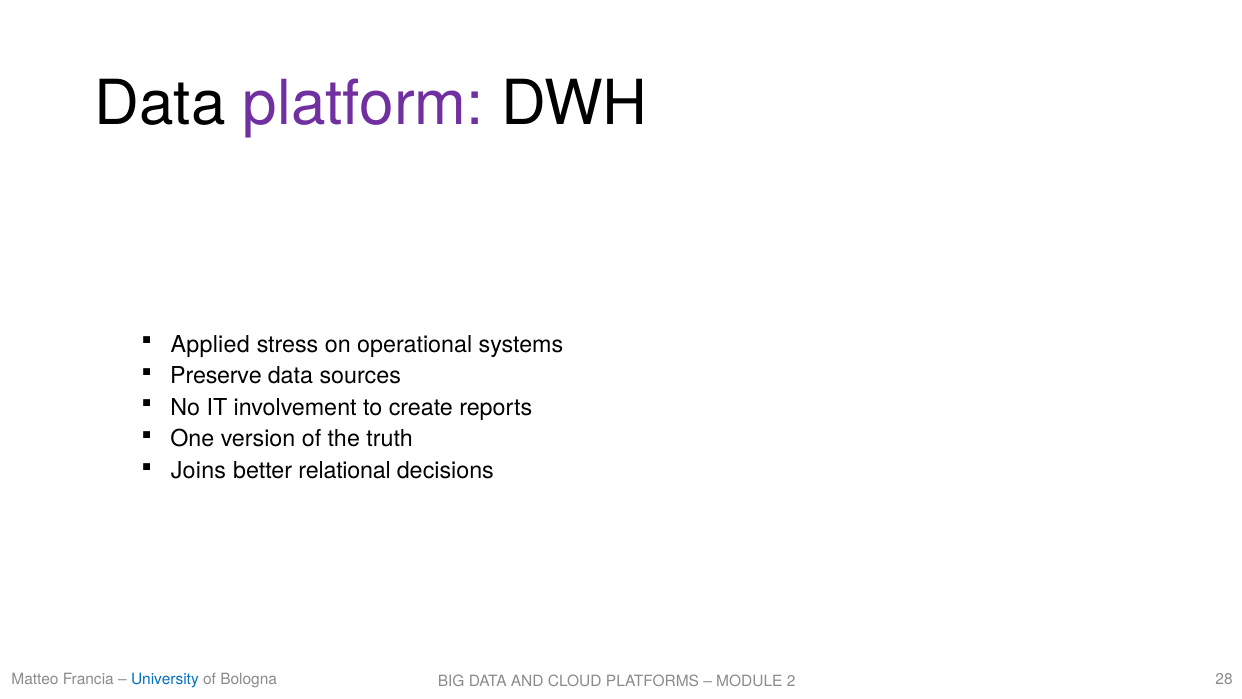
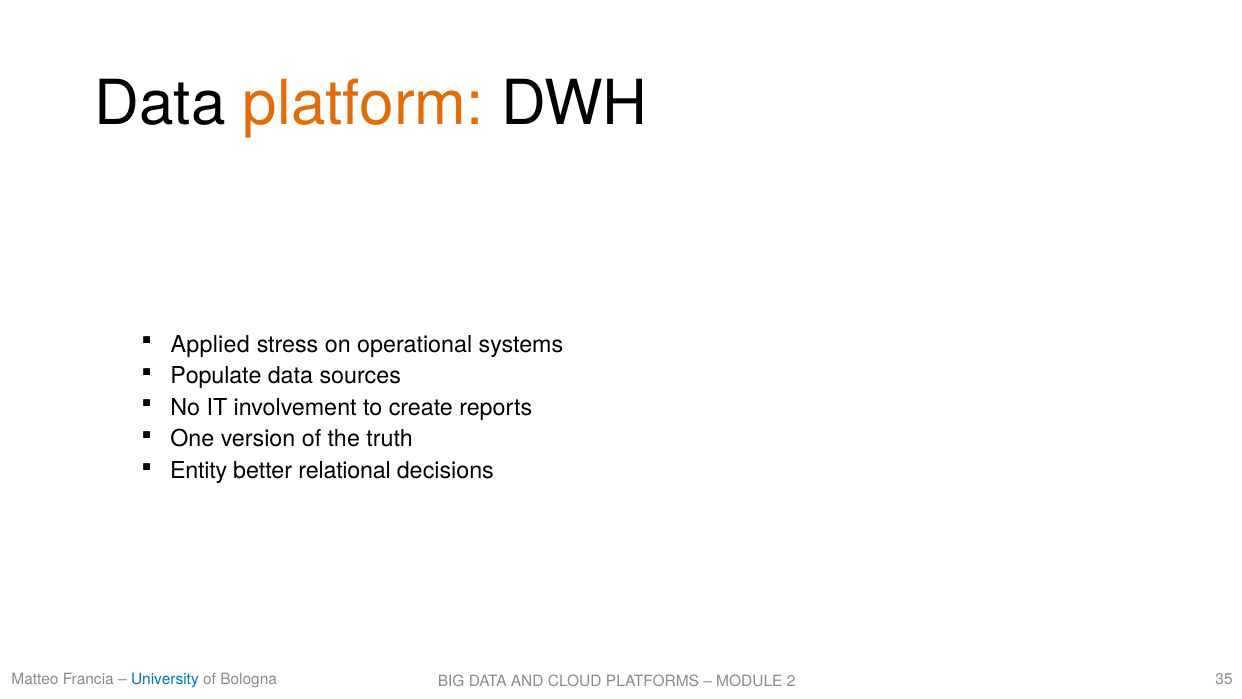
platform colour: purple -> orange
Preserve: Preserve -> Populate
Joins: Joins -> Entity
28: 28 -> 35
